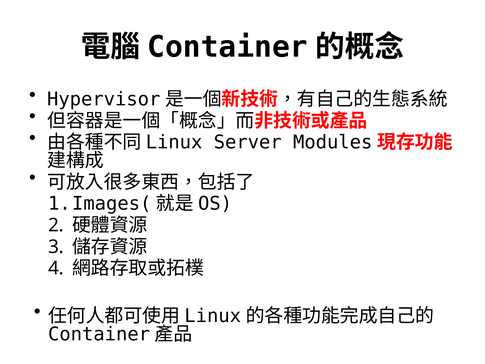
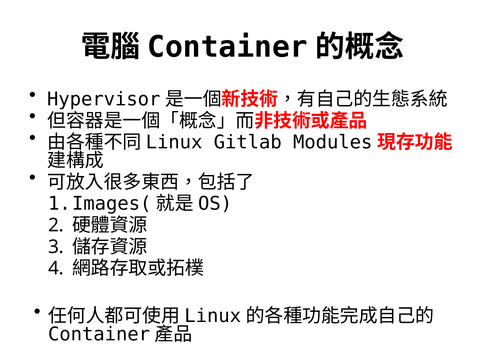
Server: Server -> Gitlab
